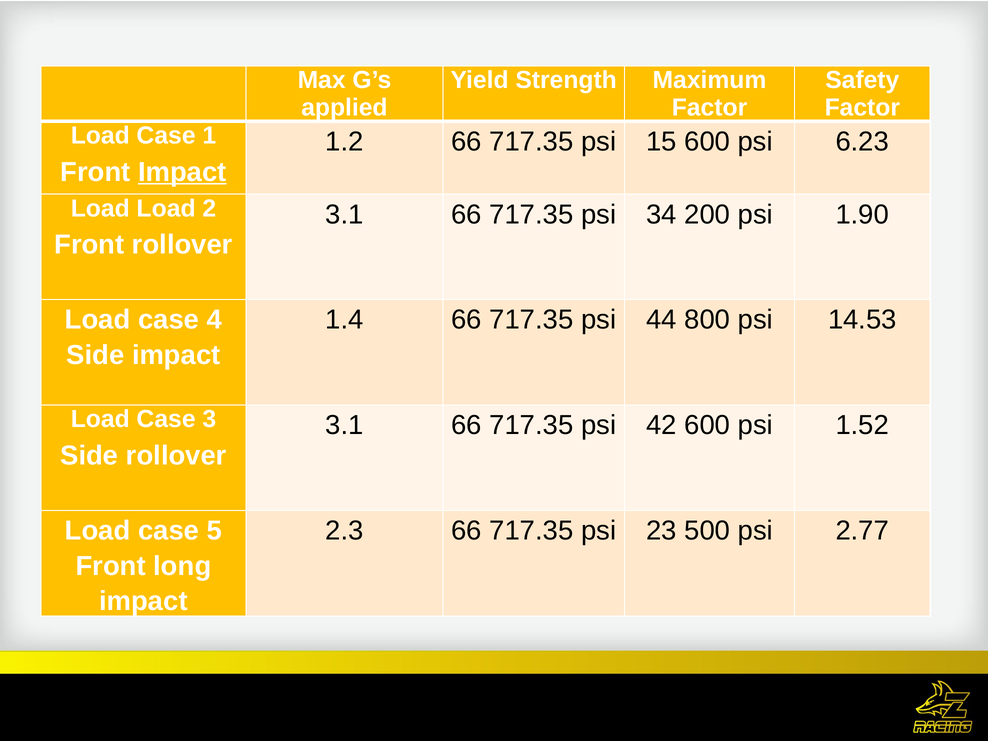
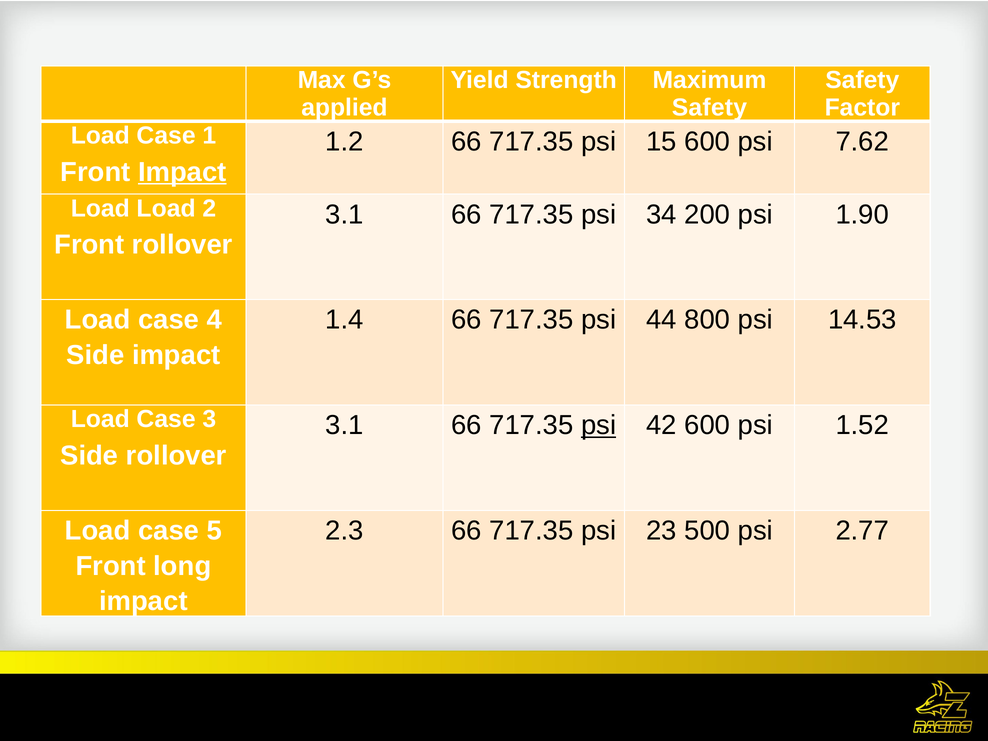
Factor at (710, 108): Factor -> Safety
6.23: 6.23 -> 7.62
psi at (599, 425) underline: none -> present
